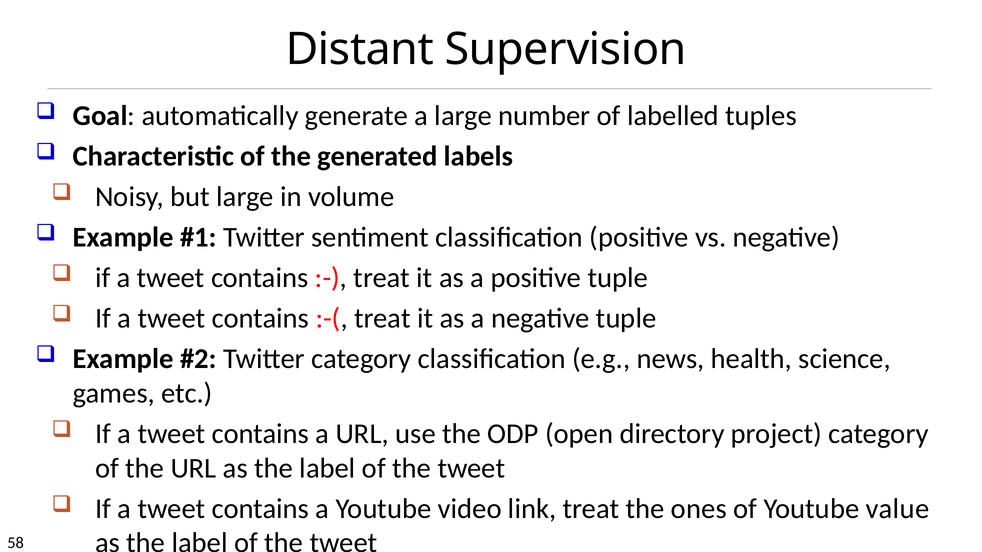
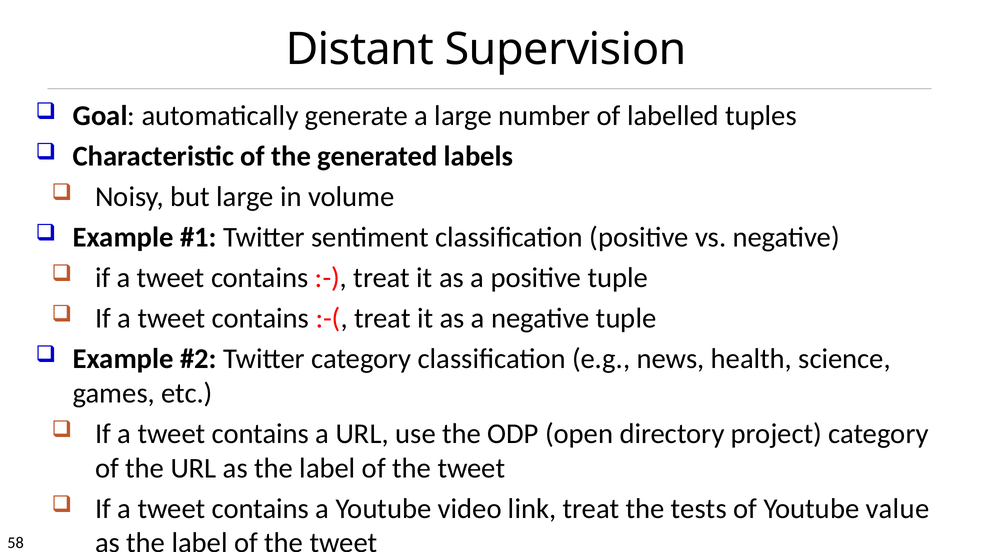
ones: ones -> tests
